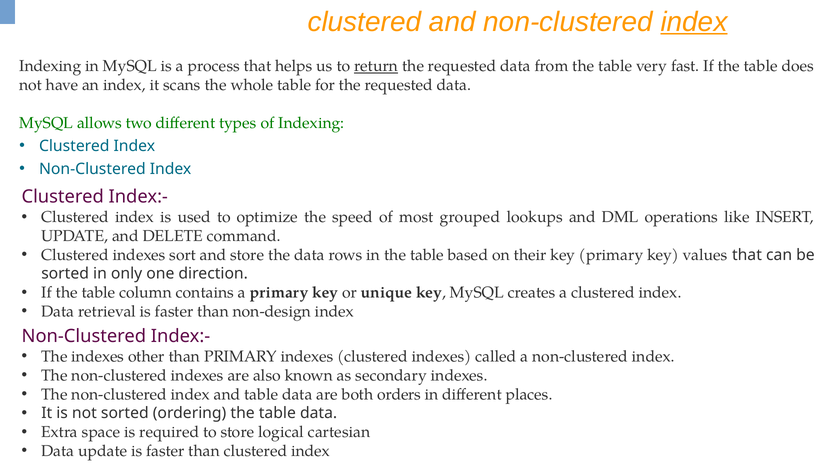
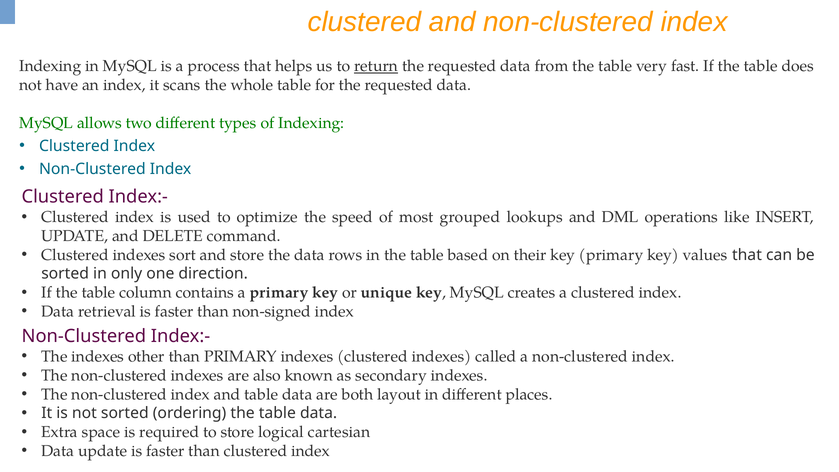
index at (694, 22) underline: present -> none
non-design: non-design -> non-signed
orders: orders -> layout
